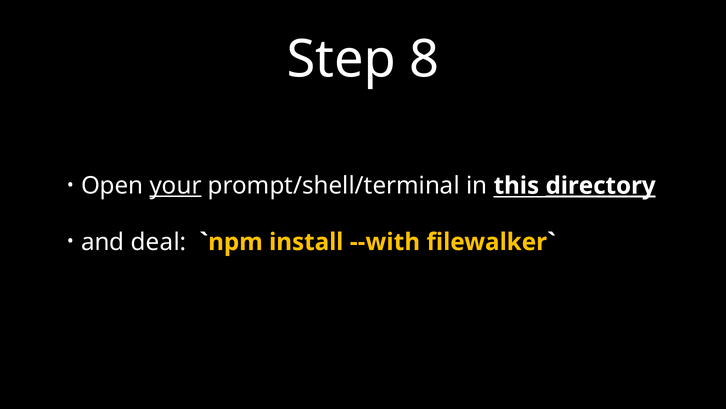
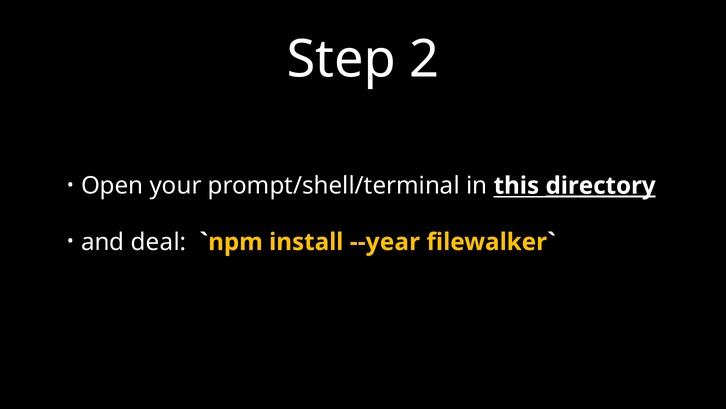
8: 8 -> 2
your underline: present -> none
--with: --with -> --year
